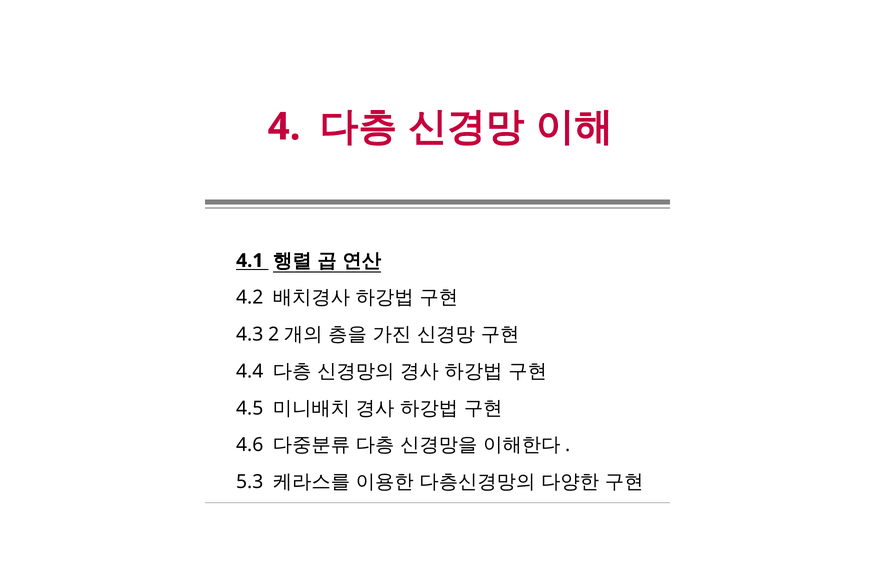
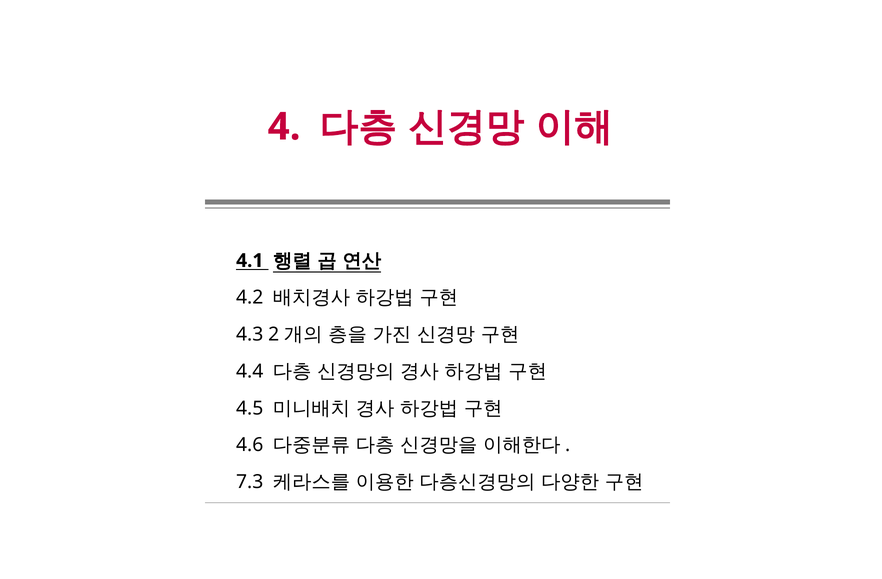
5.3: 5.3 -> 7.3
